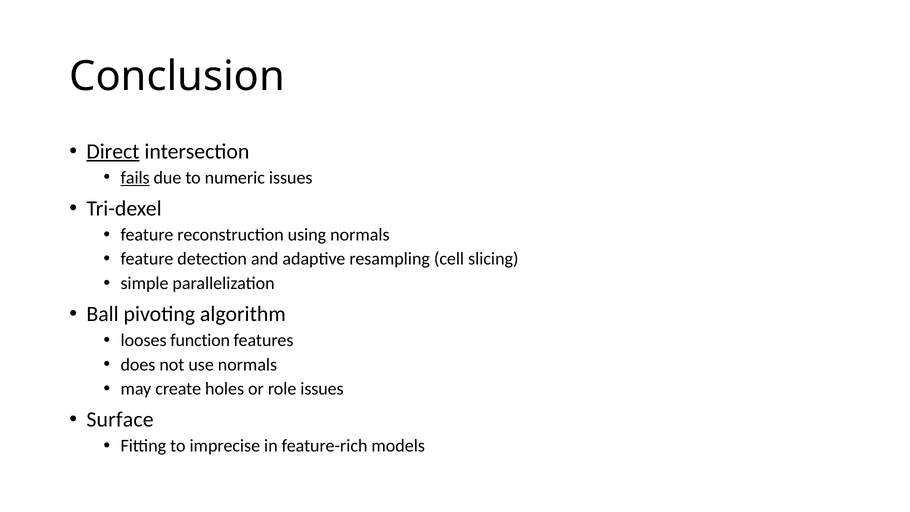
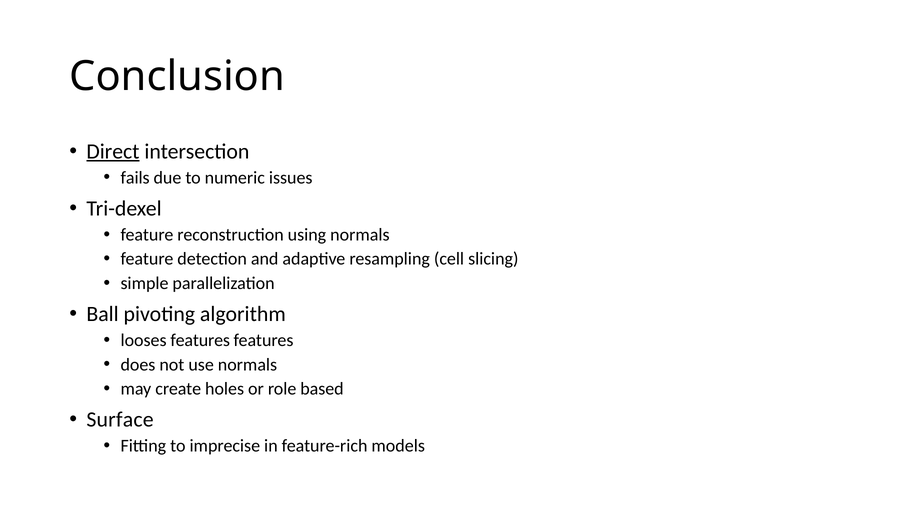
fails underline: present -> none
looses function: function -> features
role issues: issues -> based
